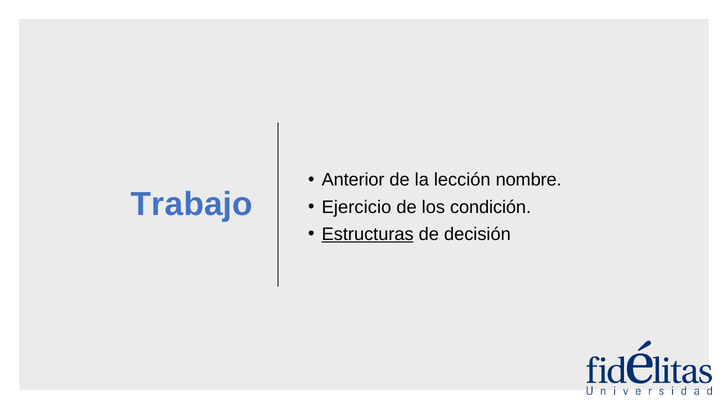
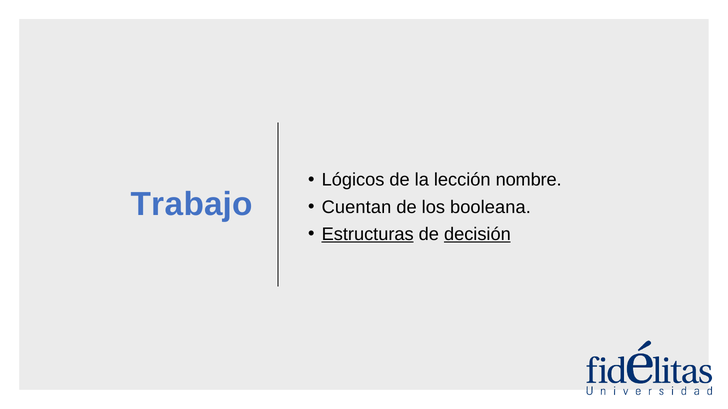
Anterior: Anterior -> Lógicos
Ejercicio: Ejercicio -> Cuentan
condición: condición -> booleana
decisión underline: none -> present
